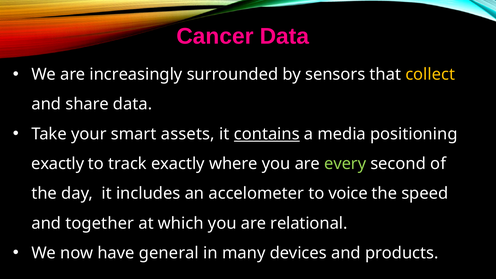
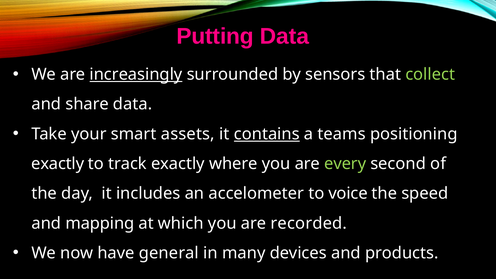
Cancer: Cancer -> Putting
increasingly underline: none -> present
collect colour: yellow -> light green
media: media -> teams
together: together -> mapping
relational: relational -> recorded
